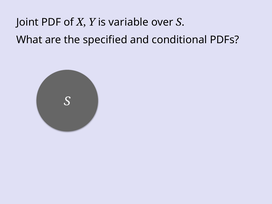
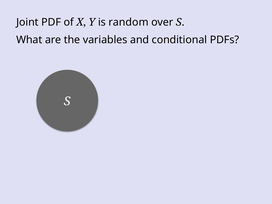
variable: variable -> random
specified: specified -> variables
